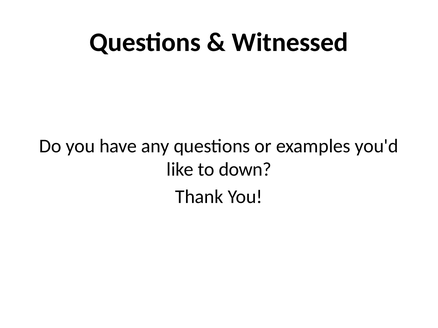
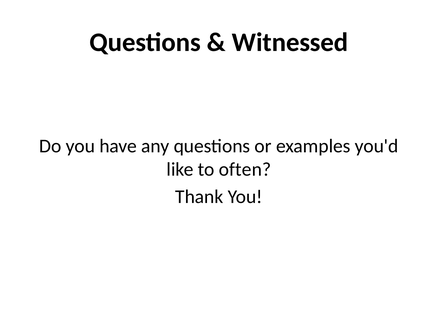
down: down -> often
